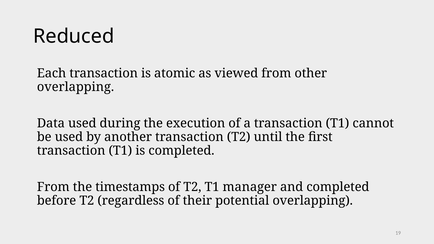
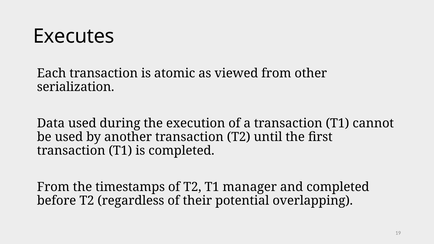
Reduced: Reduced -> Executes
overlapping at (76, 87): overlapping -> serialization
